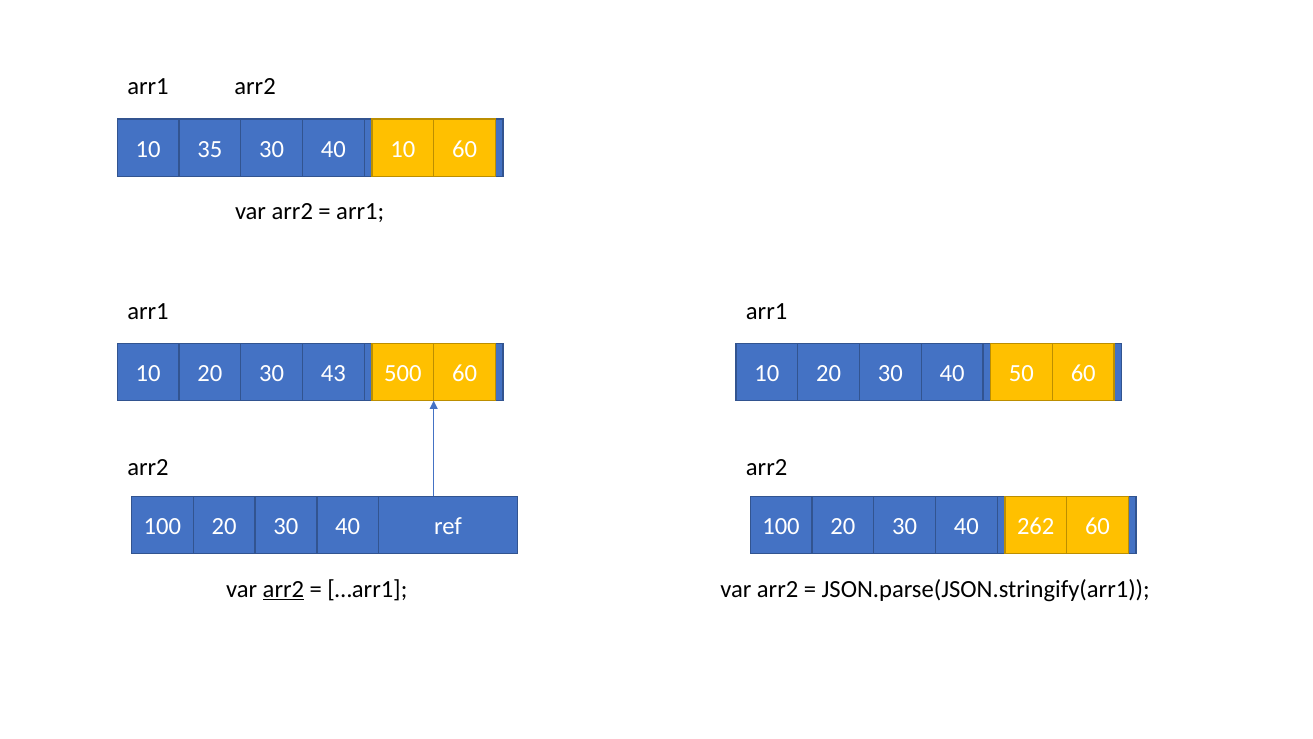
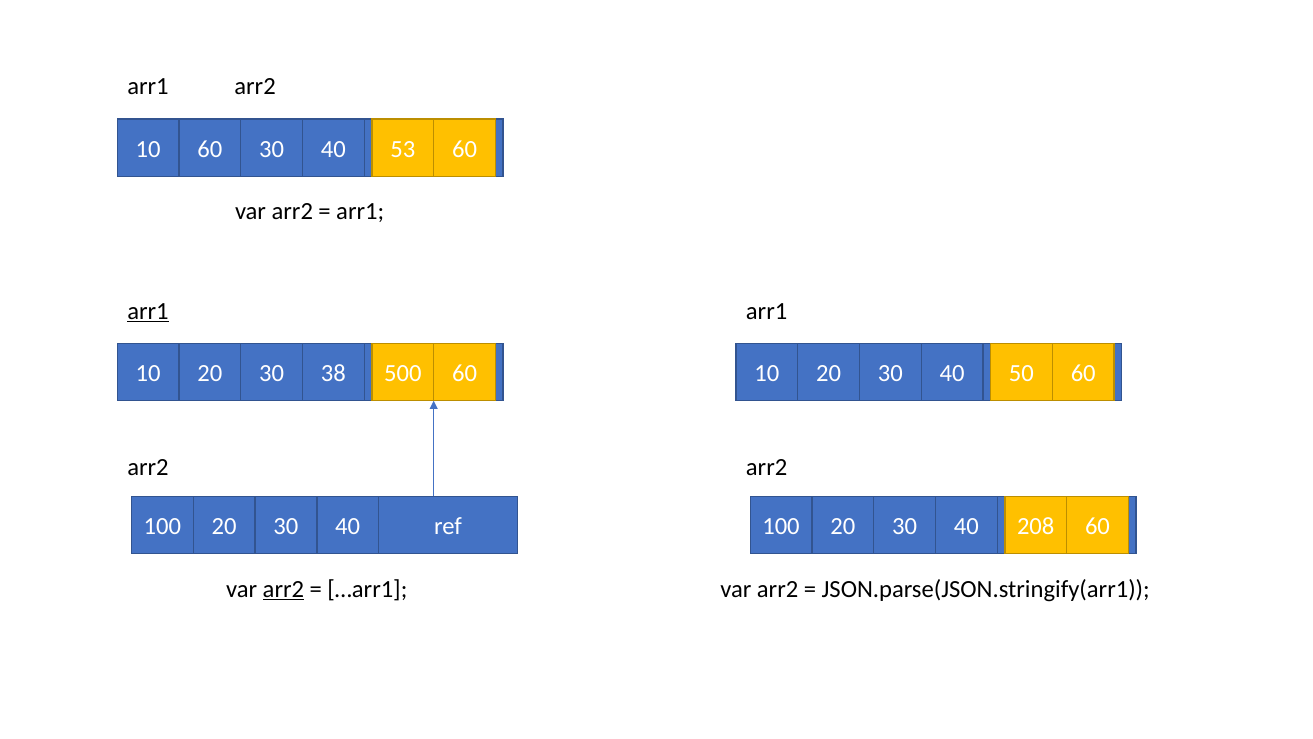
10 35: 35 -> 60
10 at (403, 149): 10 -> 53
arr1 at (148, 311) underline: none -> present
43: 43 -> 38
262: 262 -> 208
